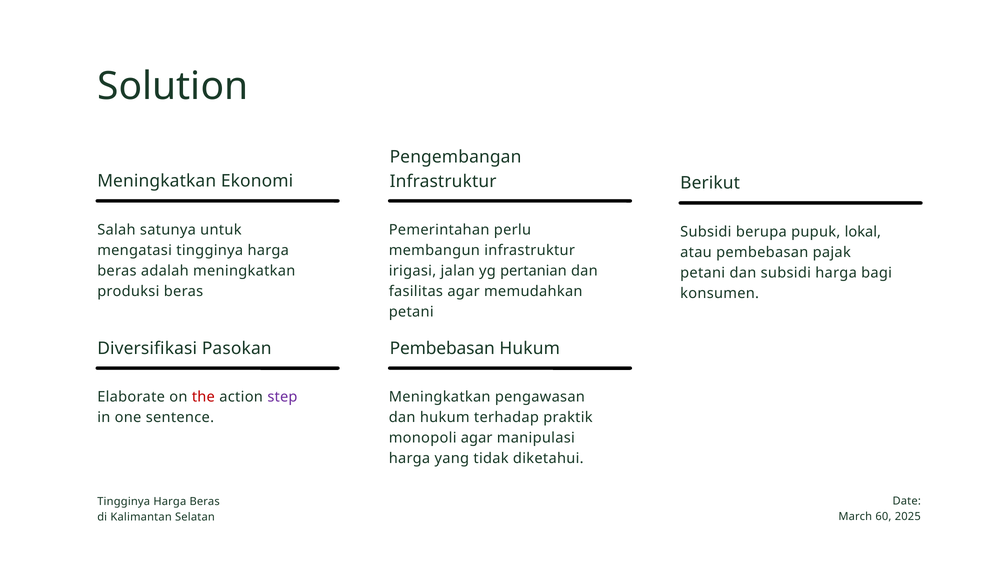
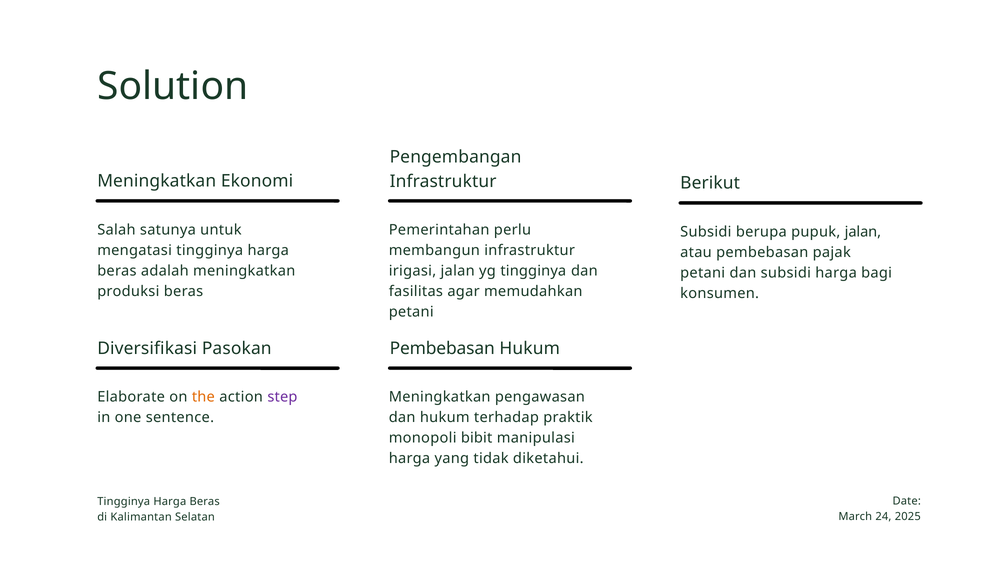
pupuk lokal: lokal -> jalan
yg pertanian: pertanian -> tingginya
the colour: red -> orange
monopoli agar: agar -> bibit
60: 60 -> 24
